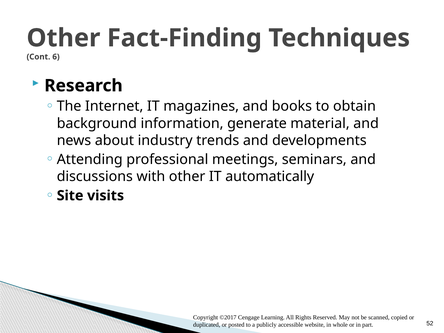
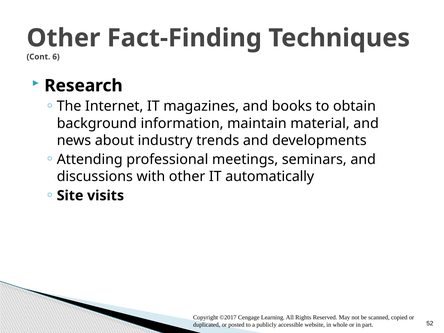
generate: generate -> maintain
